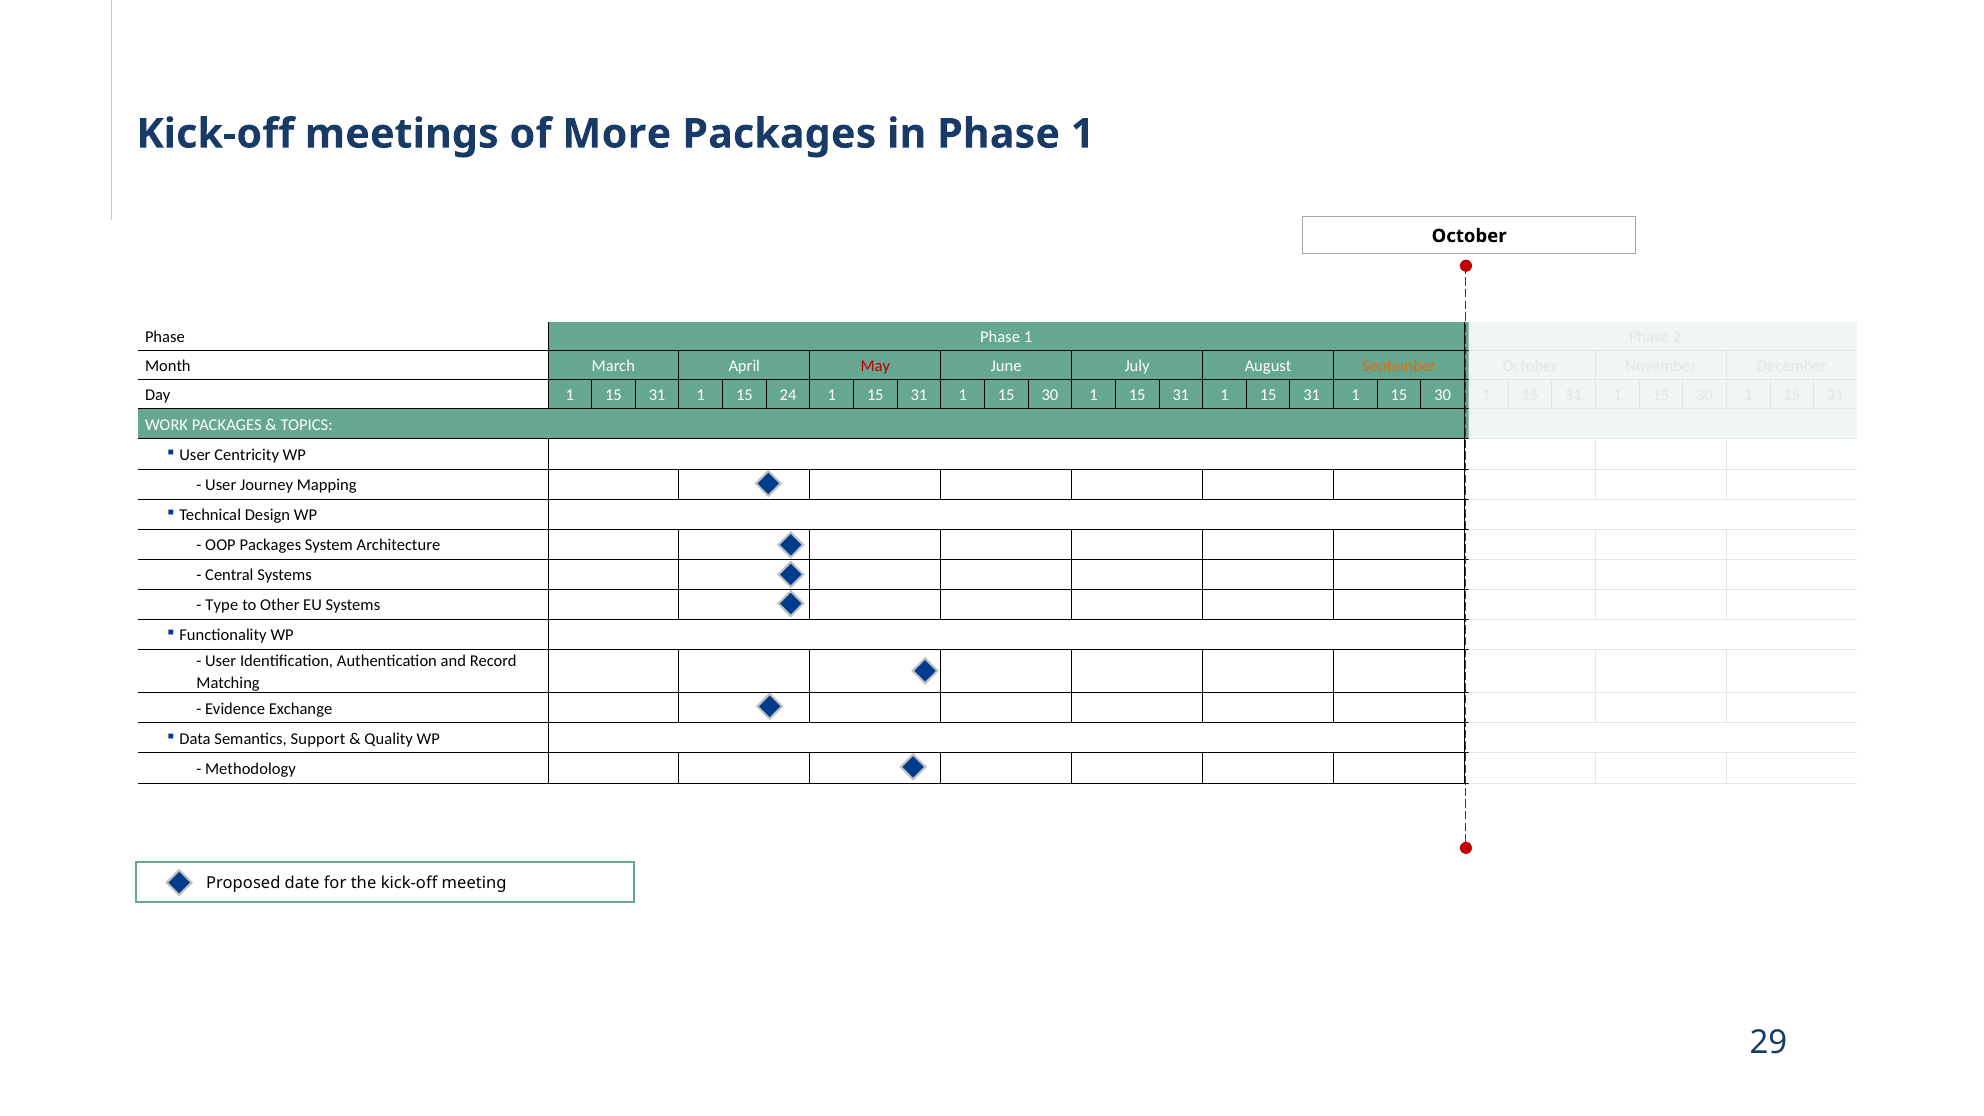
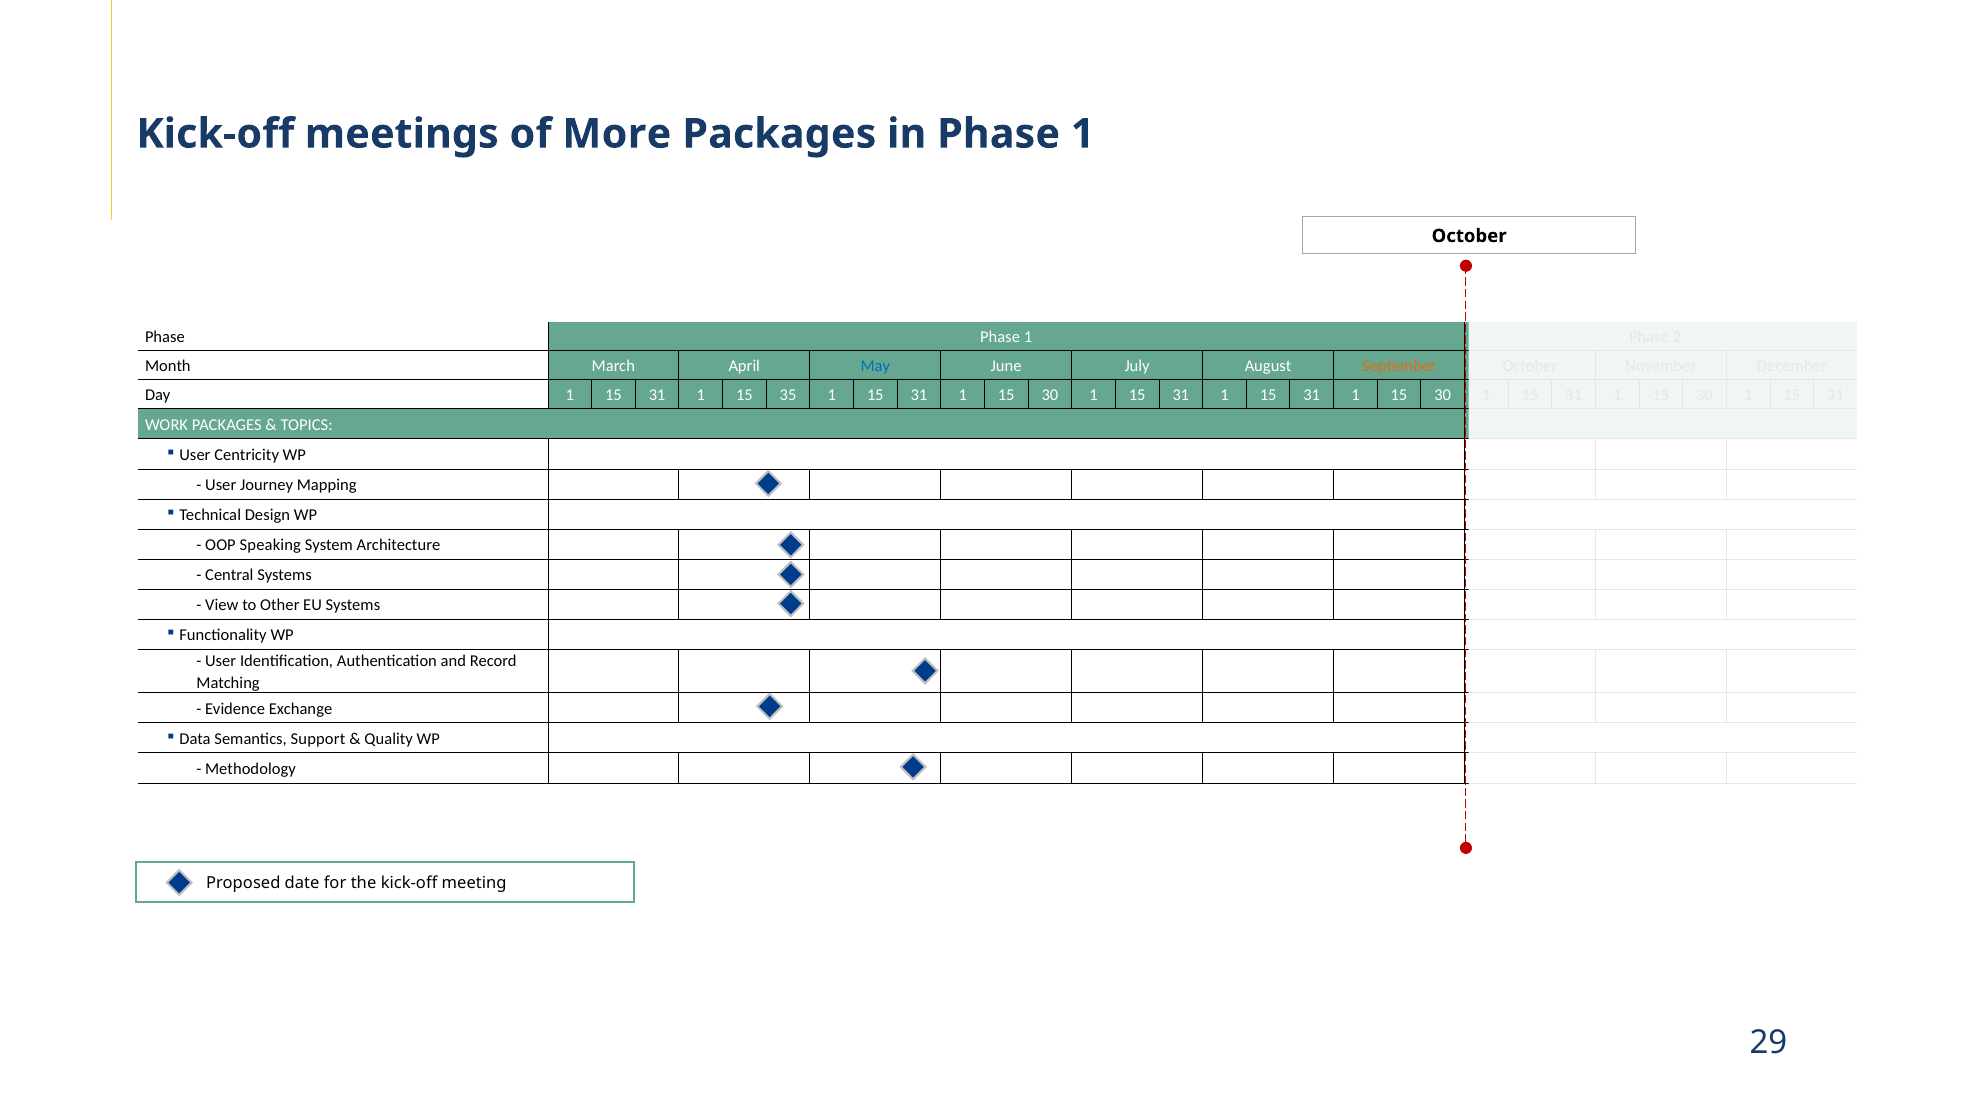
May colour: red -> blue
24: 24 -> 35
OOP Packages: Packages -> Speaking
Type: Type -> View
